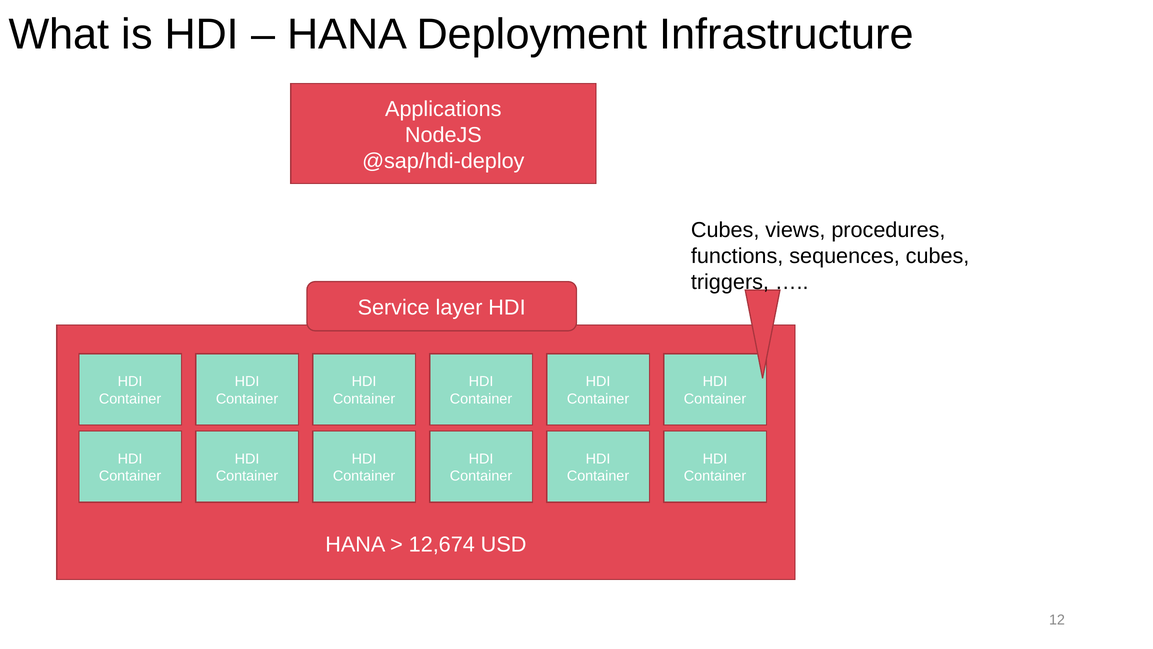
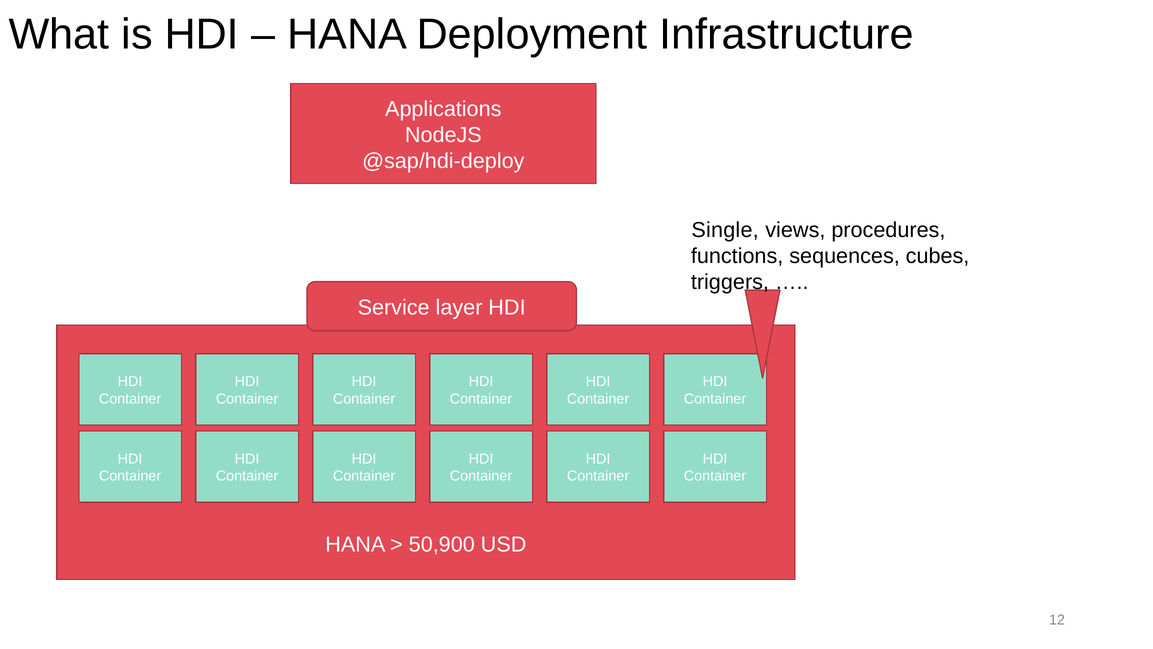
Cubes at (725, 230): Cubes -> Single
12,674: 12,674 -> 50,900
